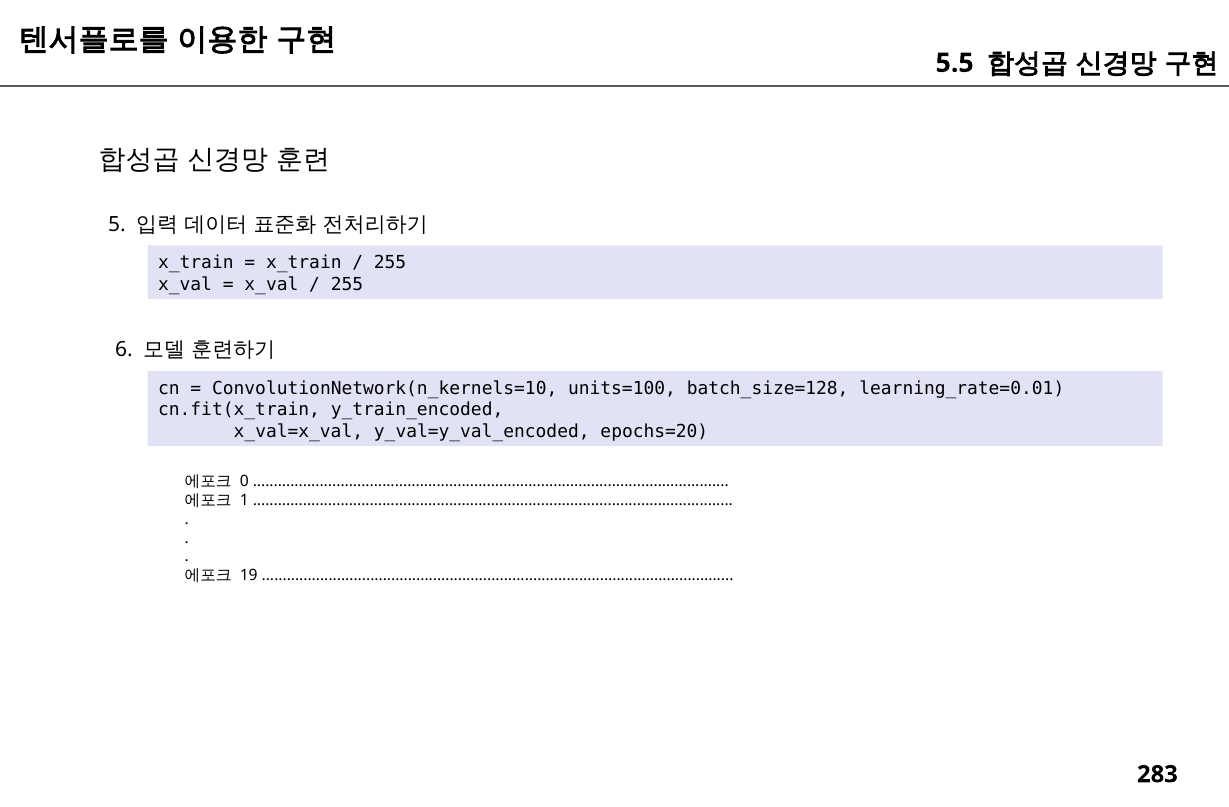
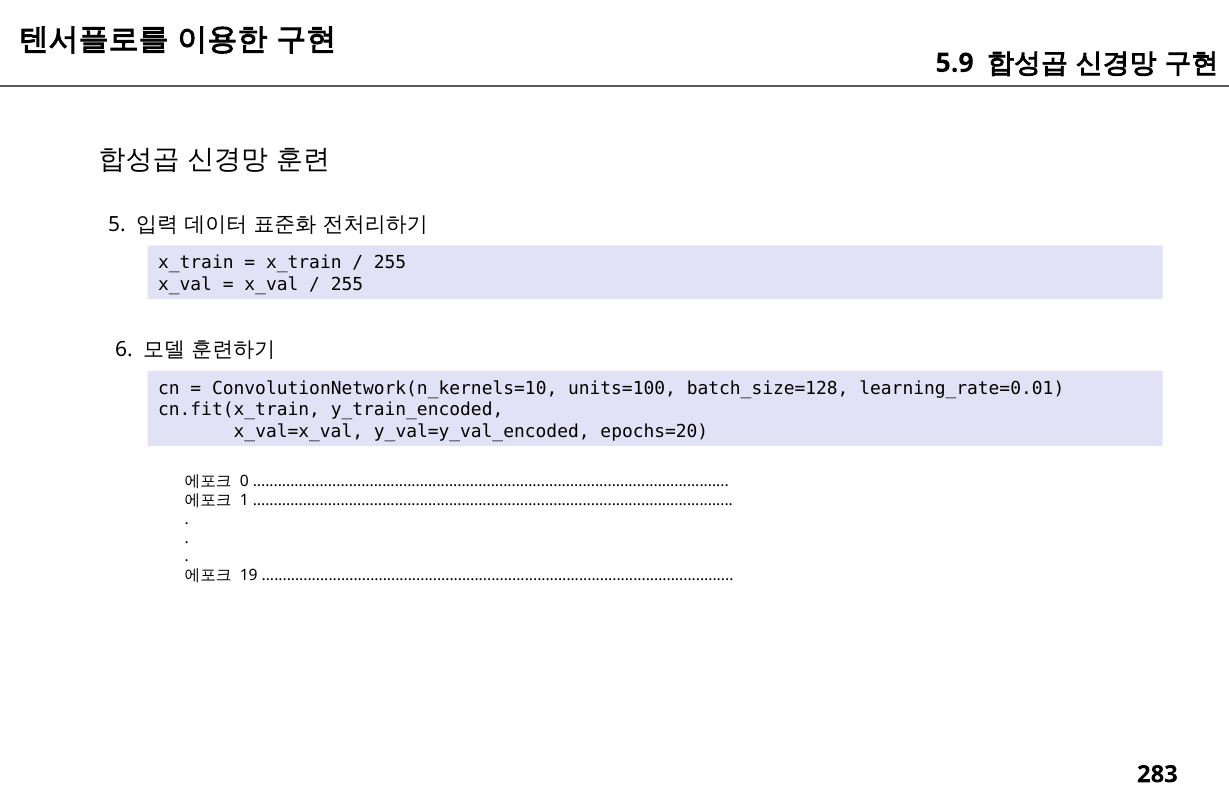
5.5: 5.5 -> 5.9
